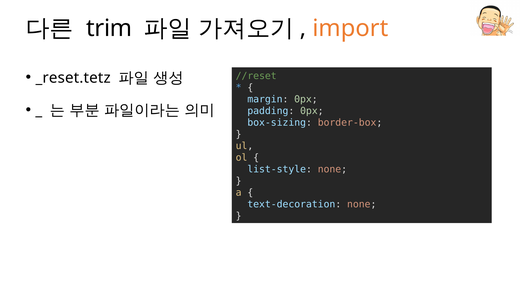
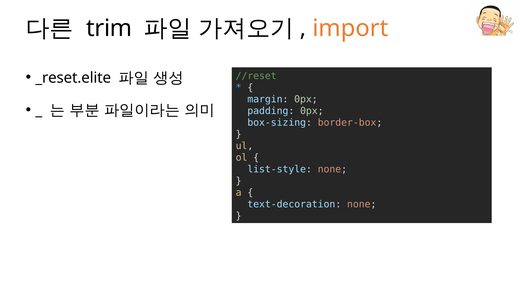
_reset.tetz: _reset.tetz -> _reset.elite
